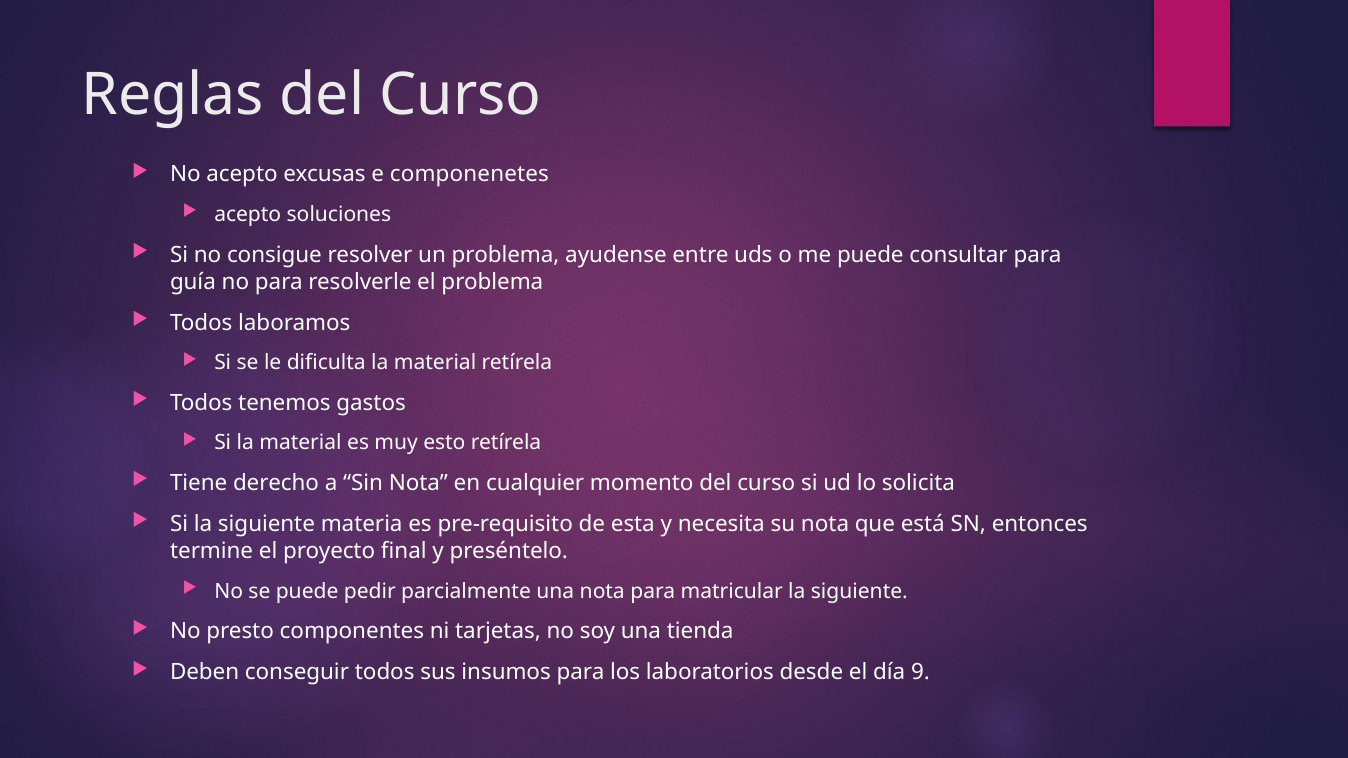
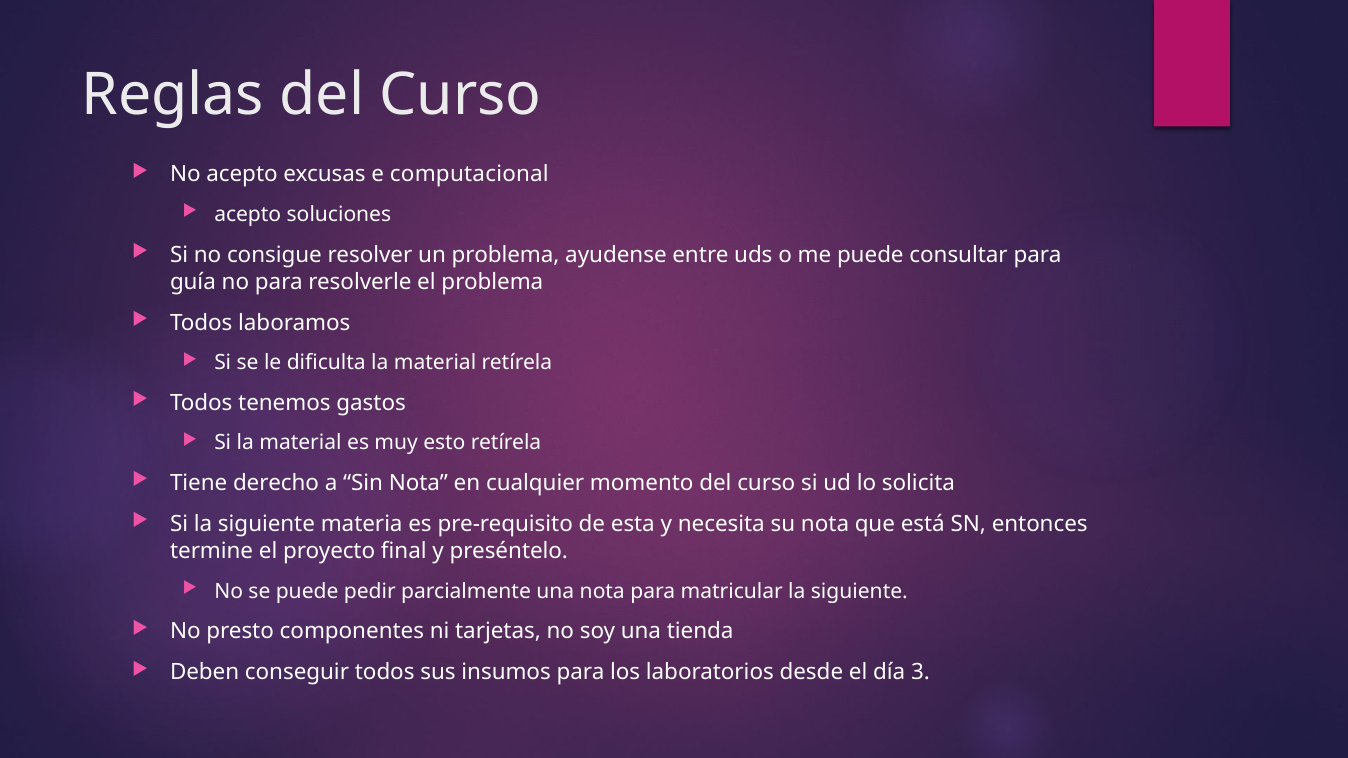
componenetes: componenetes -> computacional
9: 9 -> 3
